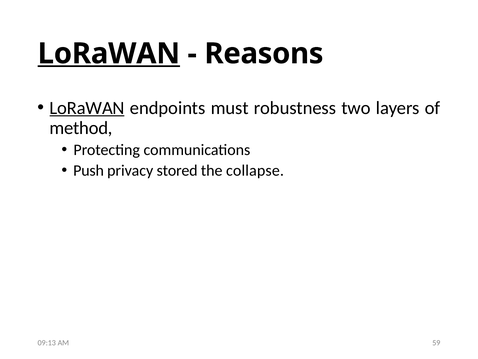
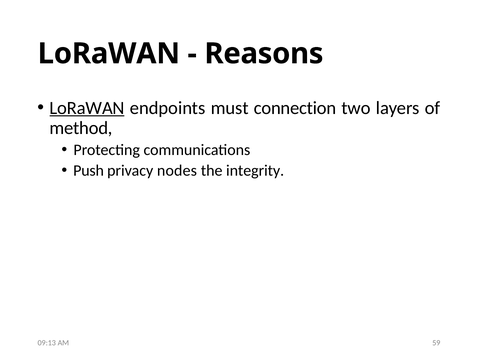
LoRaWAN at (109, 54) underline: present -> none
robustness: robustness -> connection
stored: stored -> nodes
collapse: collapse -> integrity
